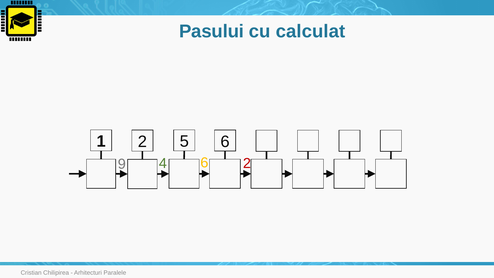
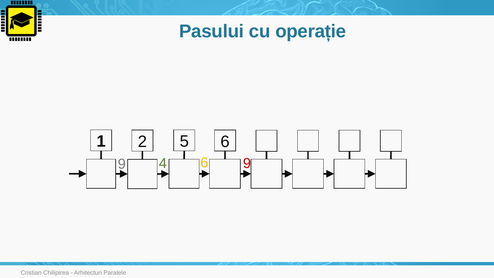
calculat: calculat -> operație
4 6 2: 2 -> 9
